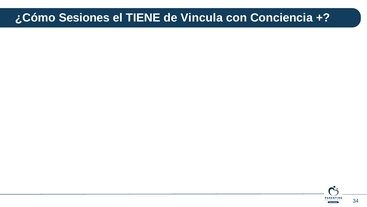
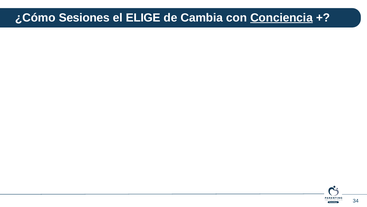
TIENE: TIENE -> ELIGE
Vincula: Vincula -> Cambia
Conciencia underline: none -> present
